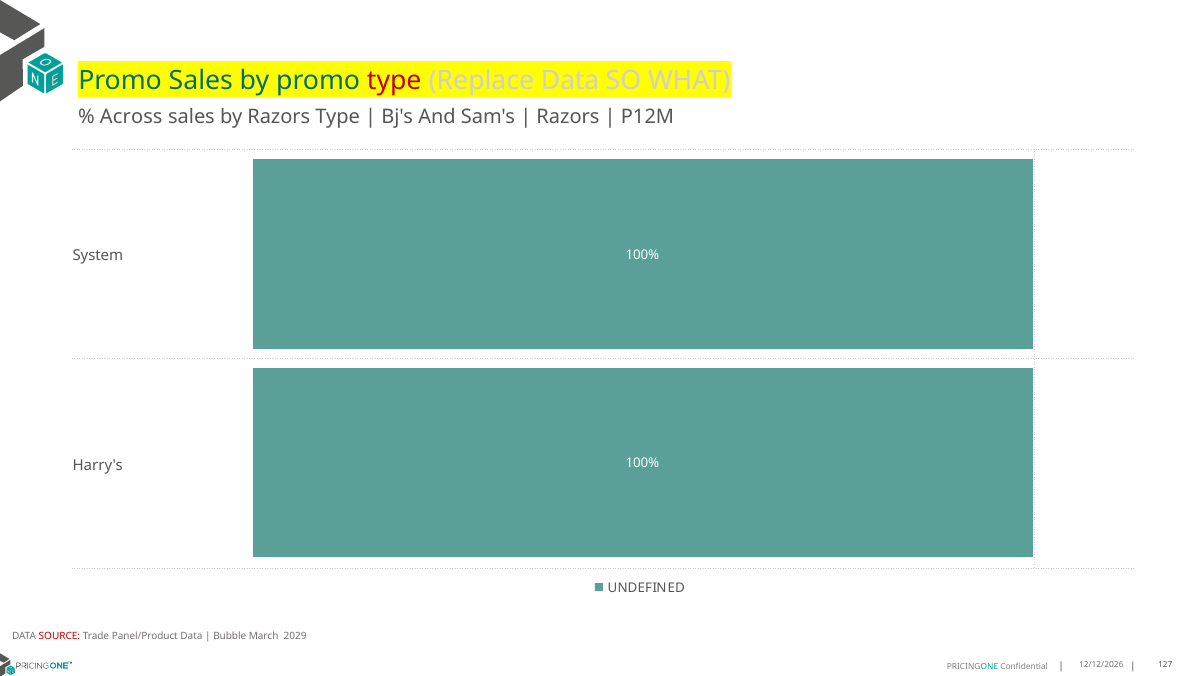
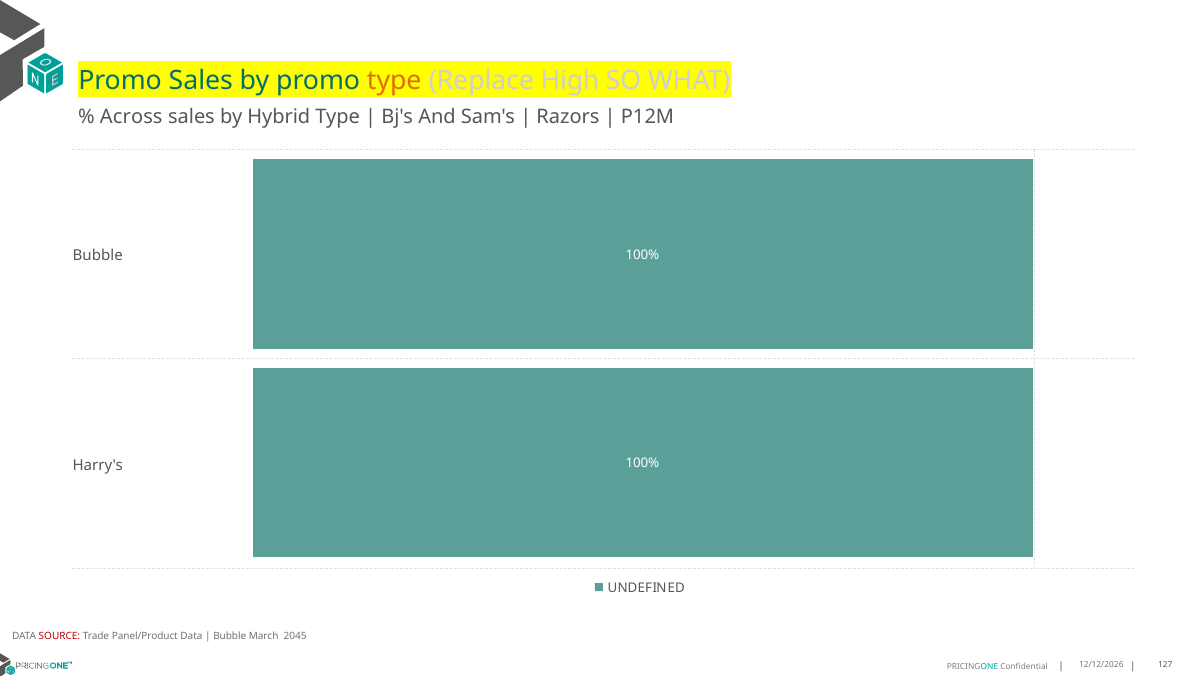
type at (394, 81) colour: red -> orange
Replace Data: Data -> High
by Razors: Razors -> Hybrid
System at (98, 255): System -> Bubble
2029: 2029 -> 2045
